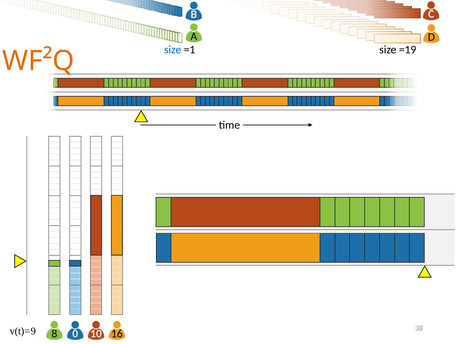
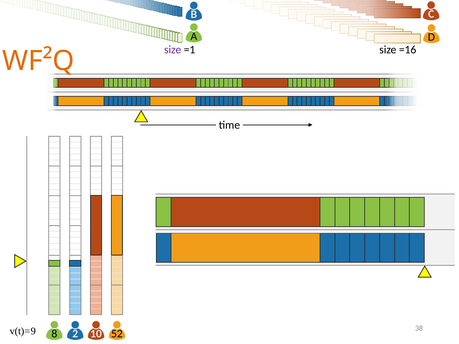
size at (173, 50) colour: blue -> purple
=19: =19 -> =16
0: 0 -> 2
16: 16 -> 52
